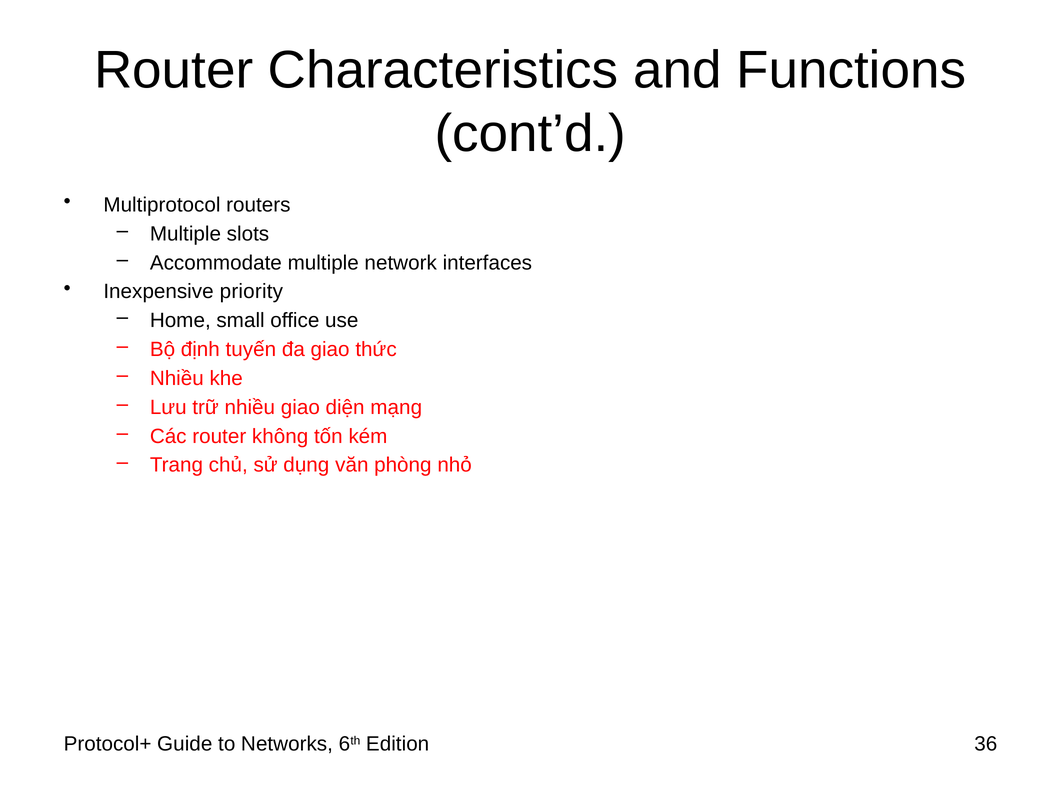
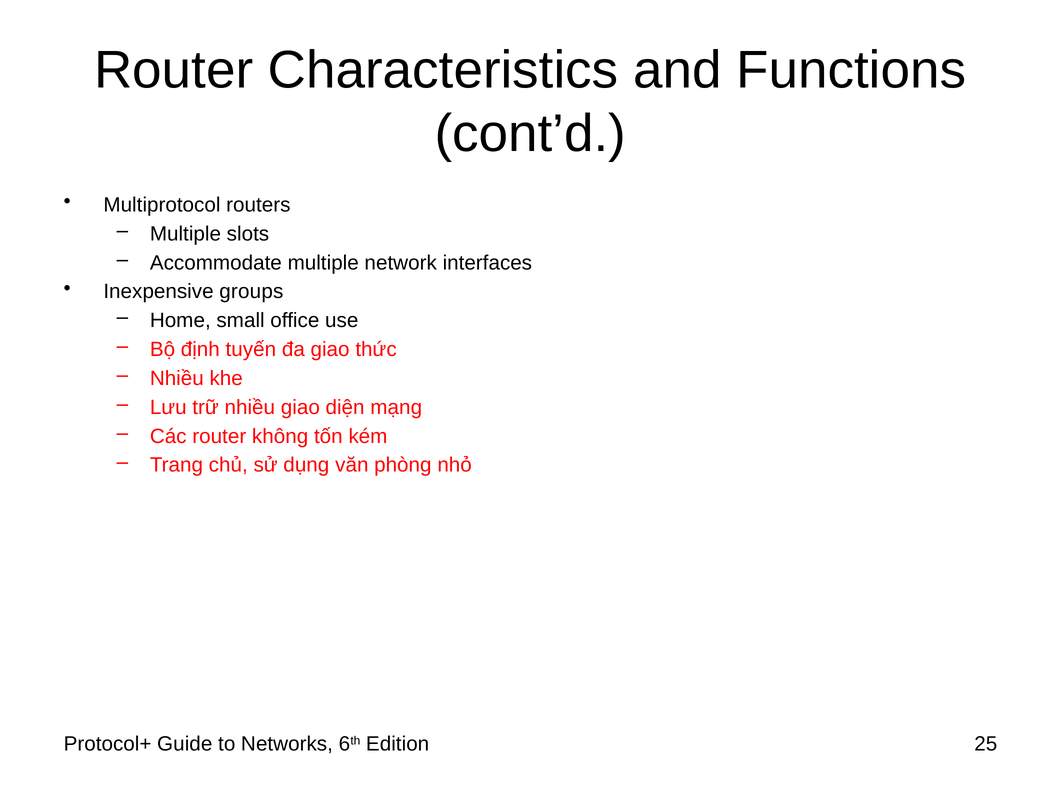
priority: priority -> groups
36: 36 -> 25
